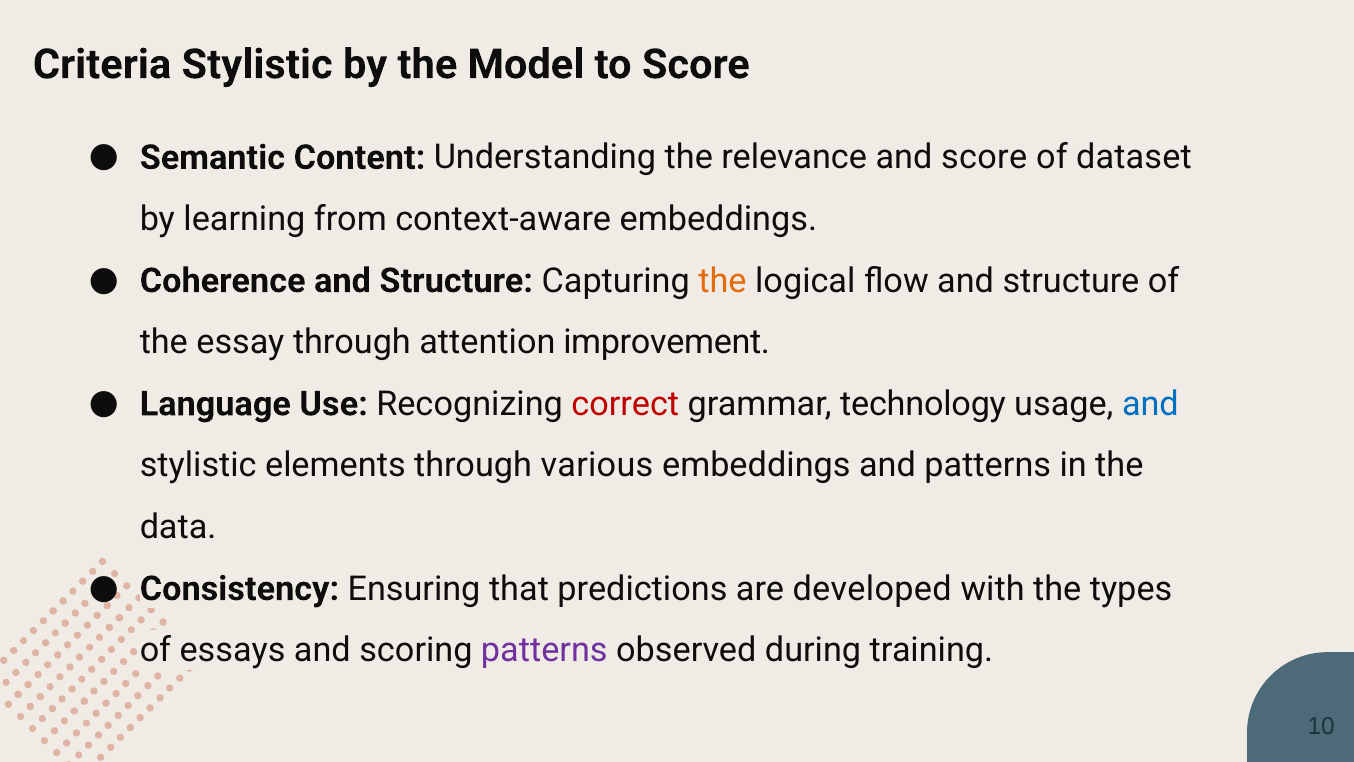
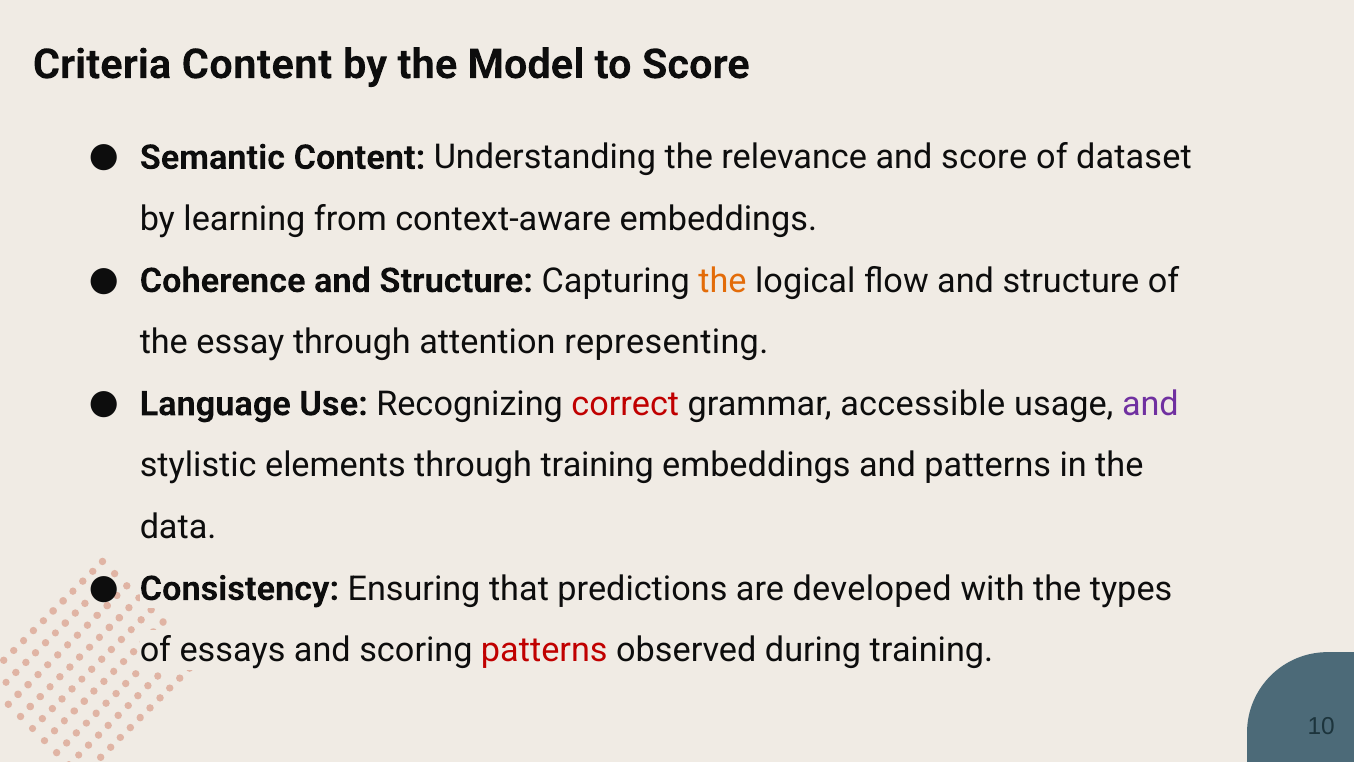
Criteria Stylistic: Stylistic -> Content
improvement: improvement -> representing
technology: technology -> accessible
and at (1150, 404) colour: blue -> purple
through various: various -> training
patterns at (544, 650) colour: purple -> red
